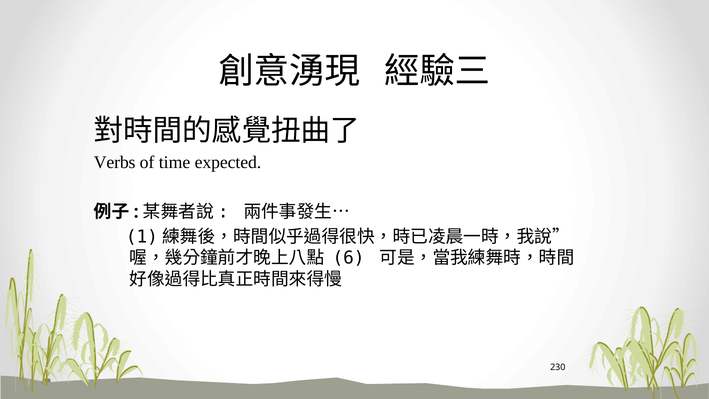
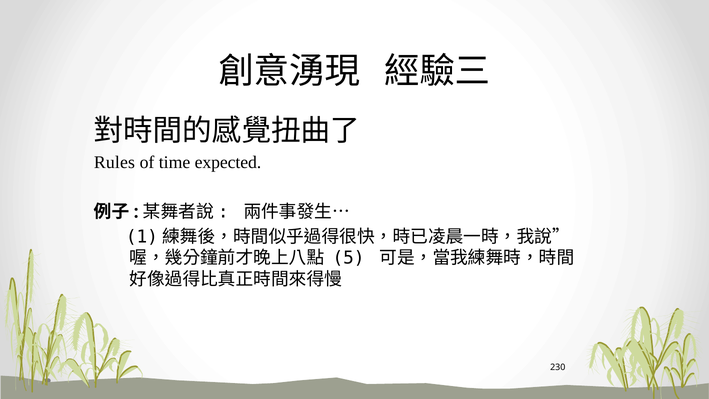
Verbs: Verbs -> Rules
6: 6 -> 5
